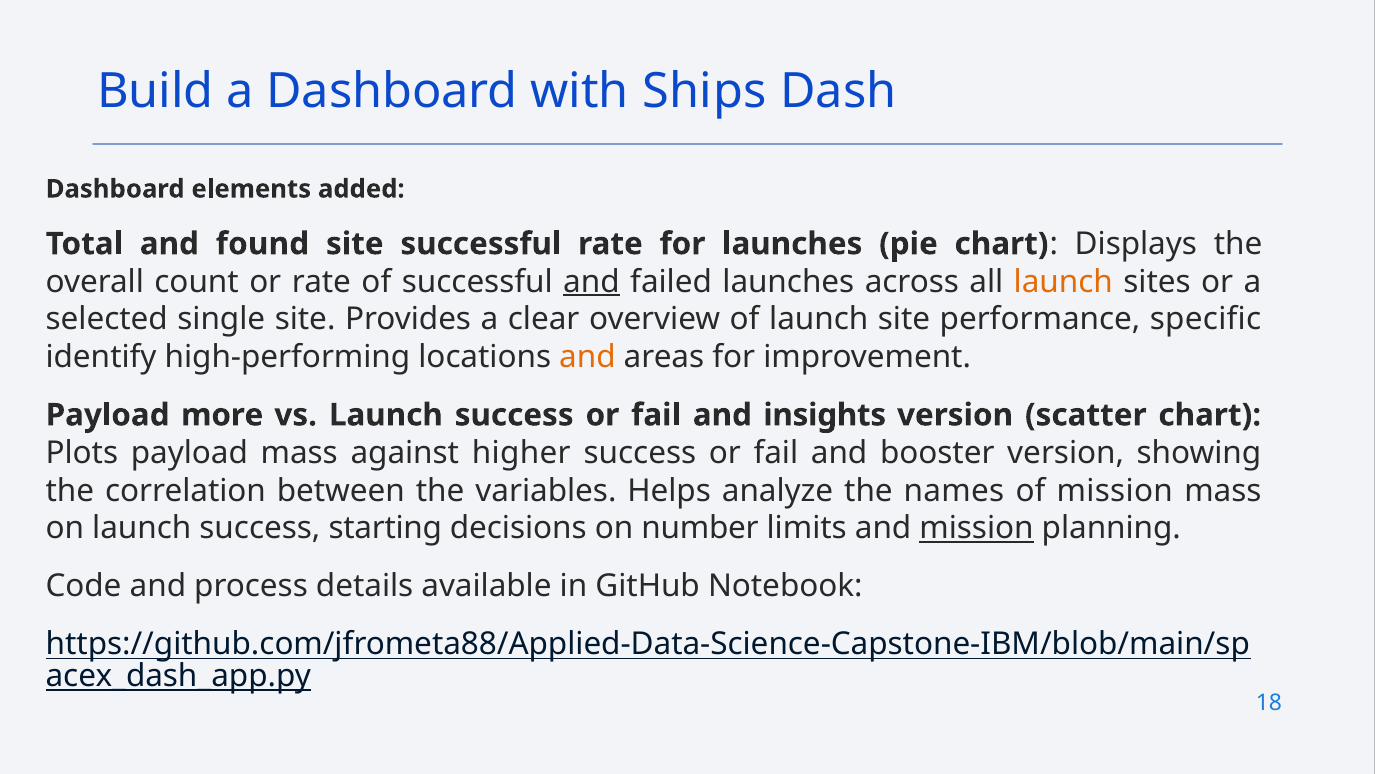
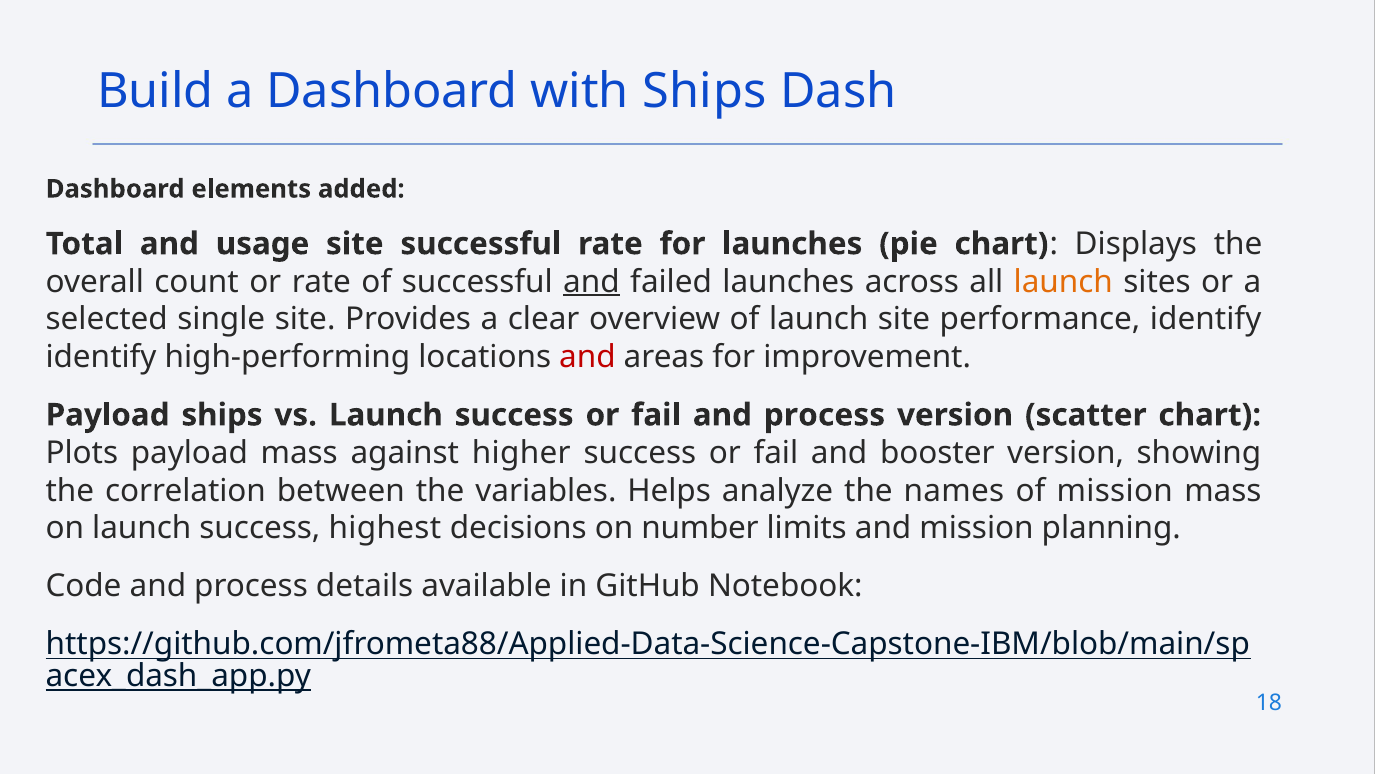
found: found -> usage
performance specific: specific -> identify
and at (587, 357) colour: orange -> red
Payload more: more -> ships
fail and insights: insights -> process
starting: starting -> highest
mission at (977, 528) underline: present -> none
